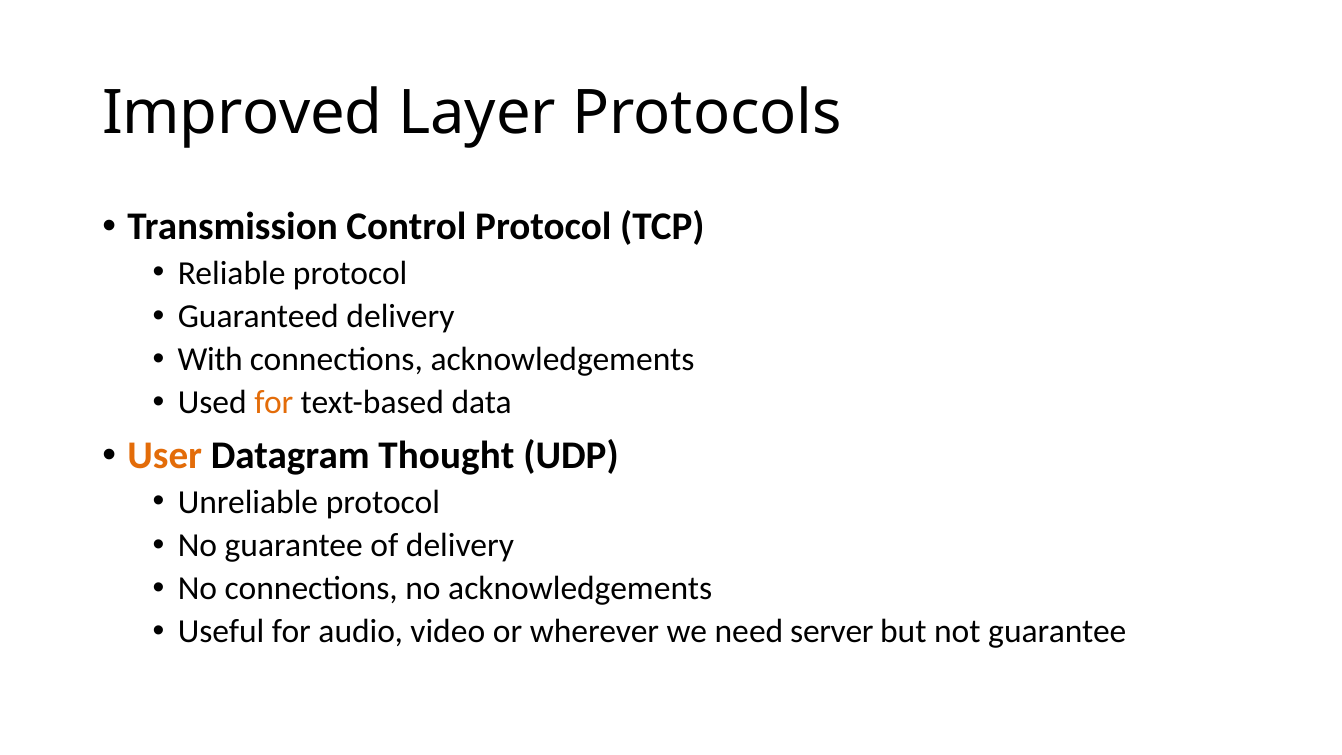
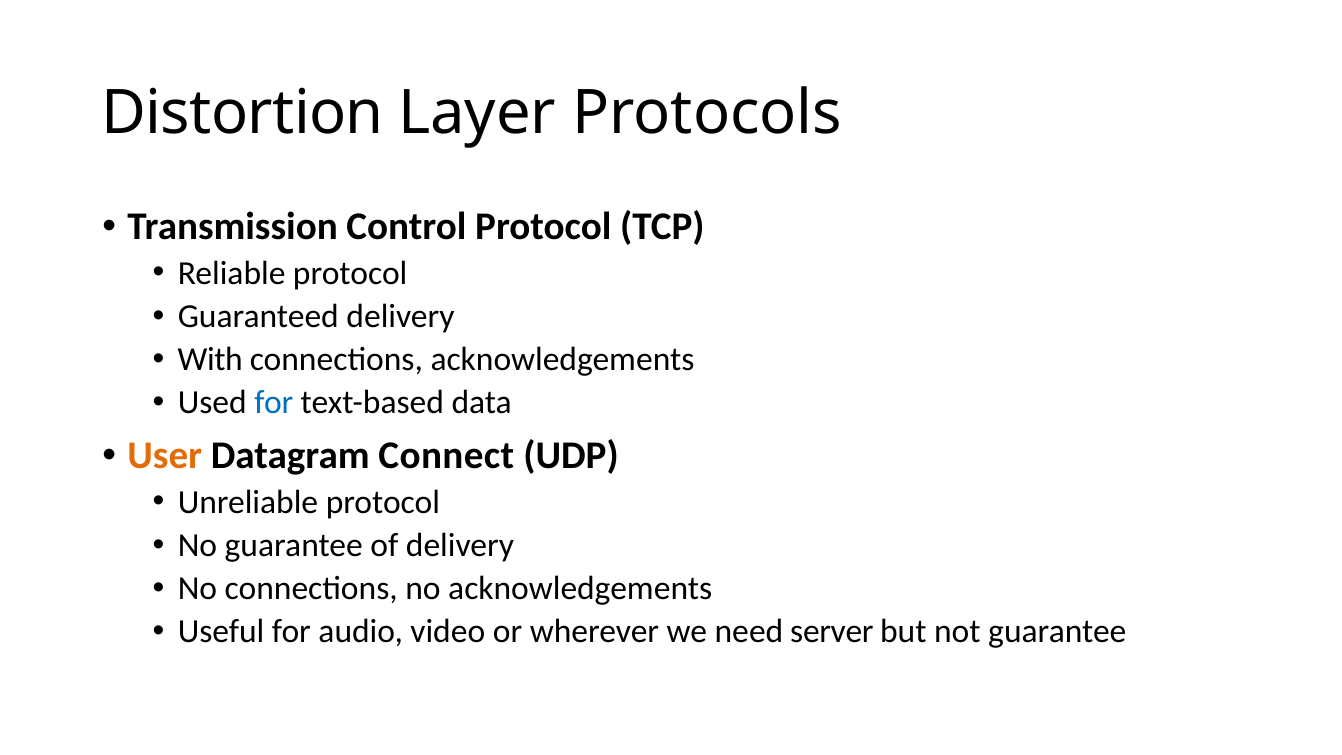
Improved: Improved -> Distortion
for at (274, 403) colour: orange -> blue
Thought: Thought -> Connect
